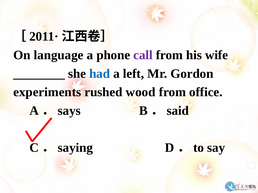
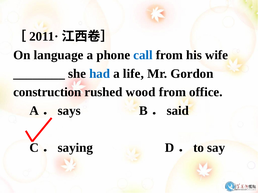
call colour: purple -> blue
left: left -> life
experiments: experiments -> construction
